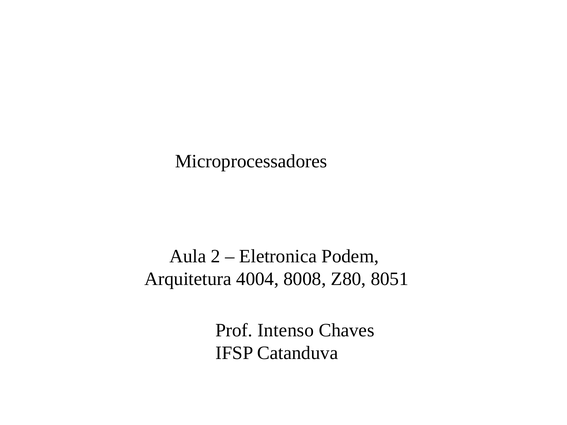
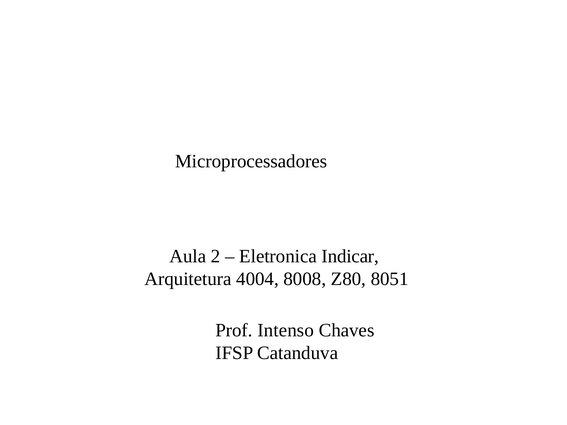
Podem: Podem -> Indicar
